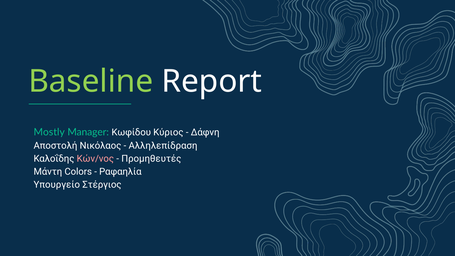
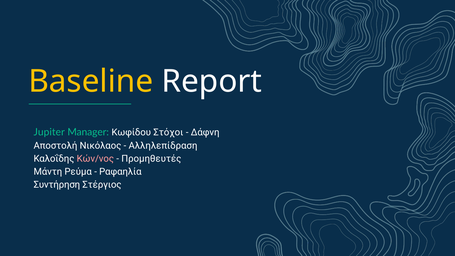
Baseline colour: light green -> yellow
Mostly: Mostly -> Jupiter
Κύριος: Κύριος -> Στόχοι
Colors: Colors -> Ρεύμα
Υπουργείο: Υπουργείο -> Συντήρηση
